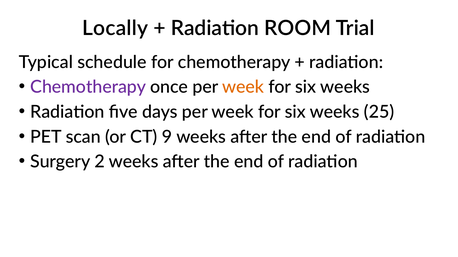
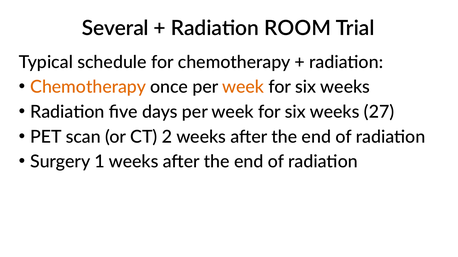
Locally: Locally -> Several
Chemotherapy at (88, 87) colour: purple -> orange
25: 25 -> 27
9: 9 -> 2
2: 2 -> 1
